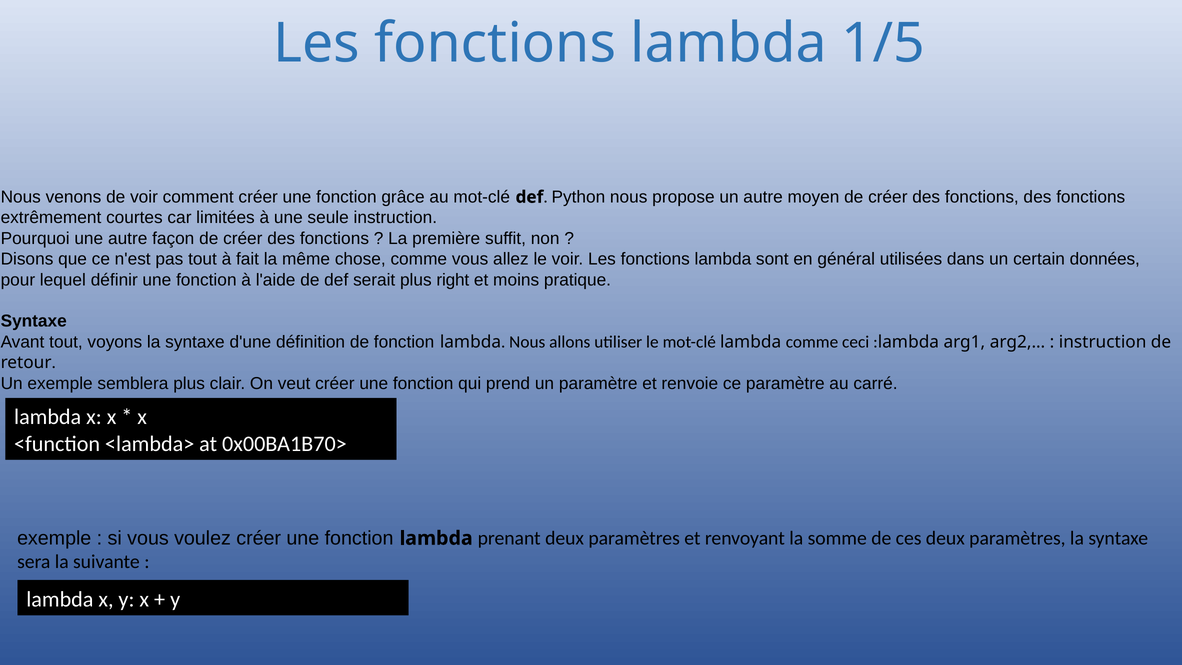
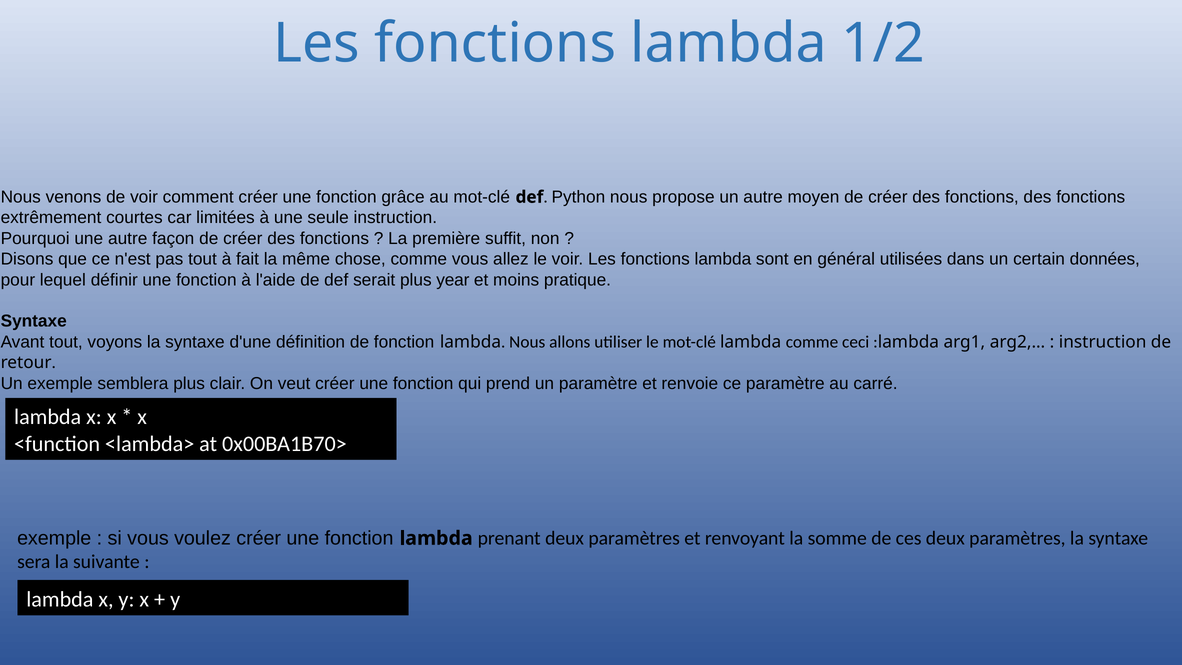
1/5: 1/5 -> 1/2
right: right -> year
